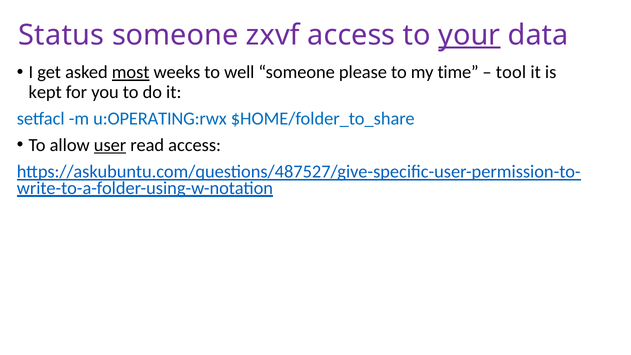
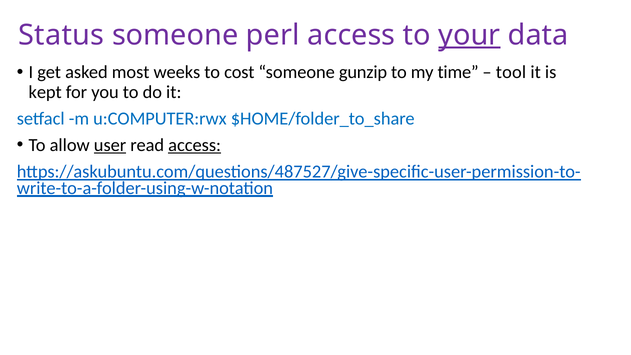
zxvf: zxvf -> perl
most underline: present -> none
well: well -> cost
please: please -> gunzip
u:OPERATING:rwx: u:OPERATING:rwx -> u:COMPUTER:rwx
access at (195, 145) underline: none -> present
